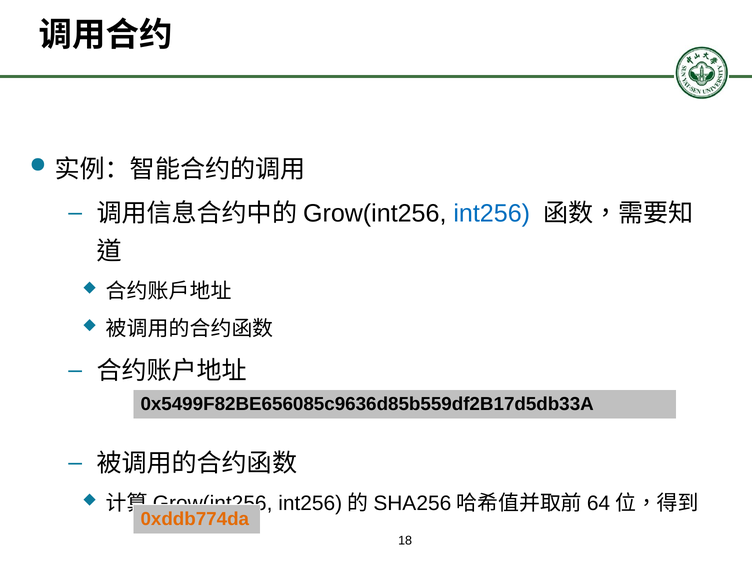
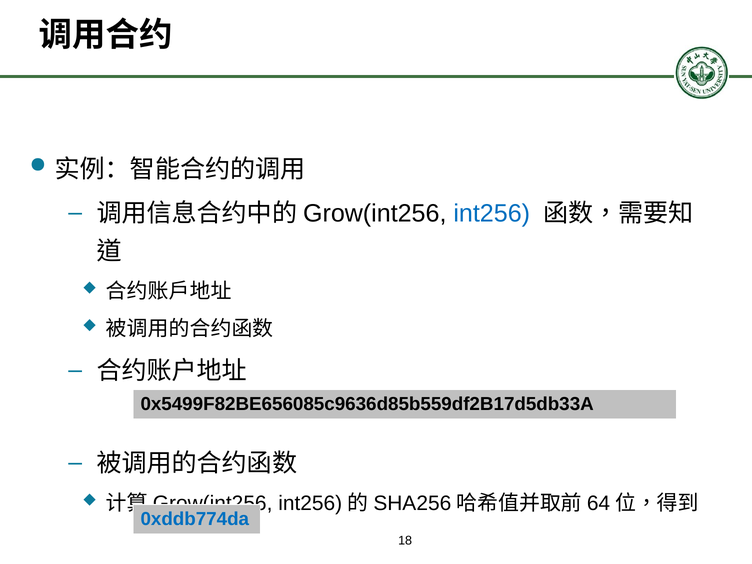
0xddb774da colour: orange -> blue
